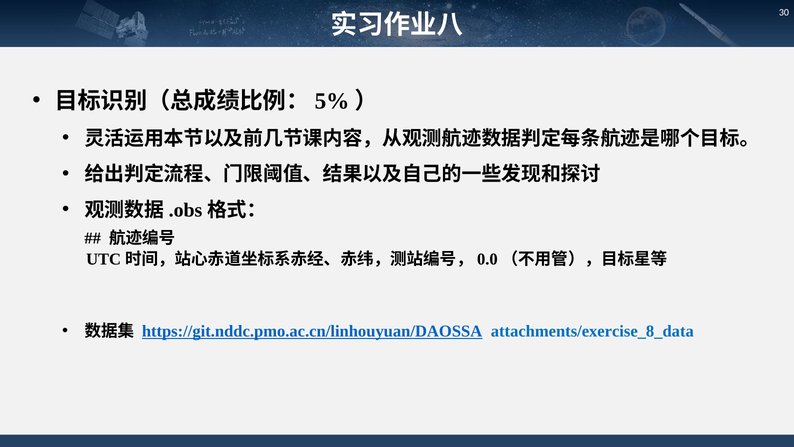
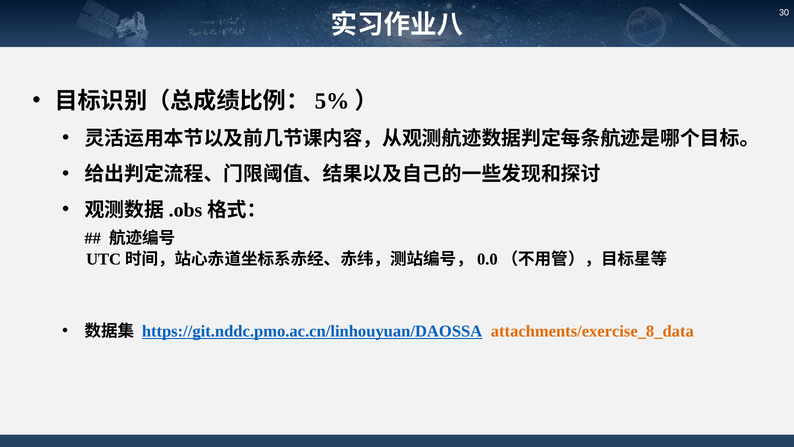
attachments/exercise_8_data colour: blue -> orange
